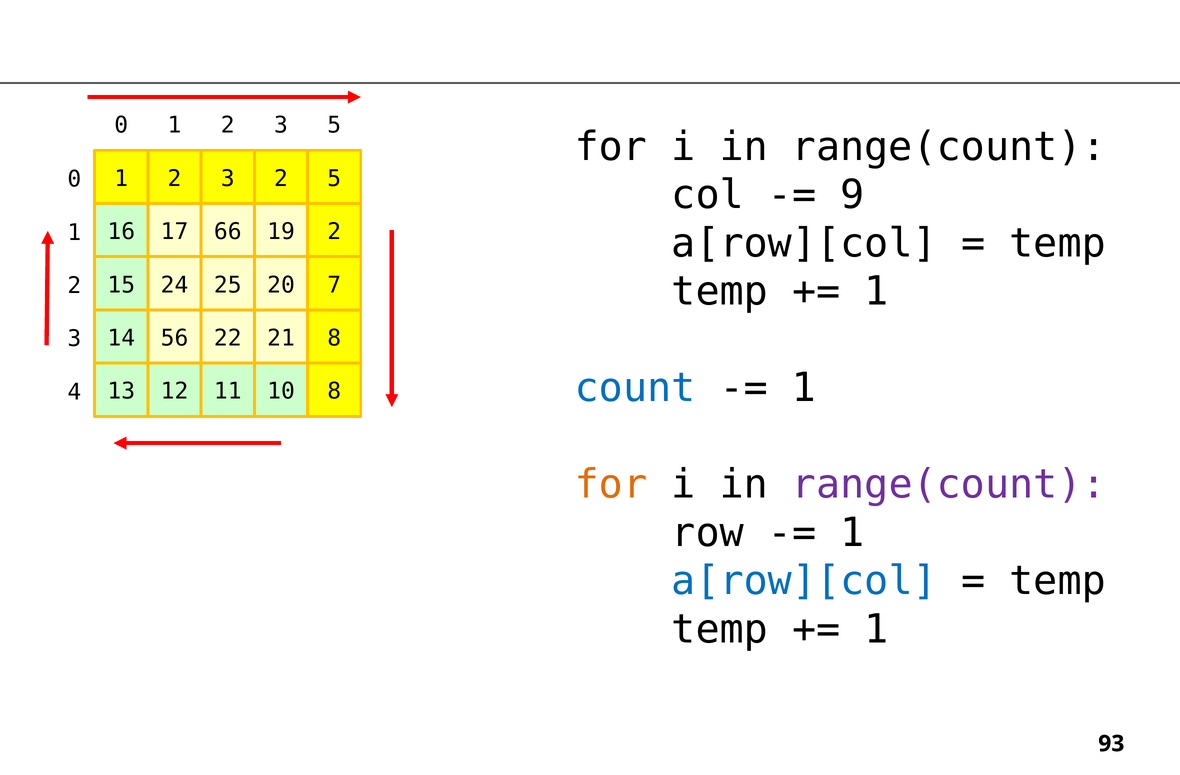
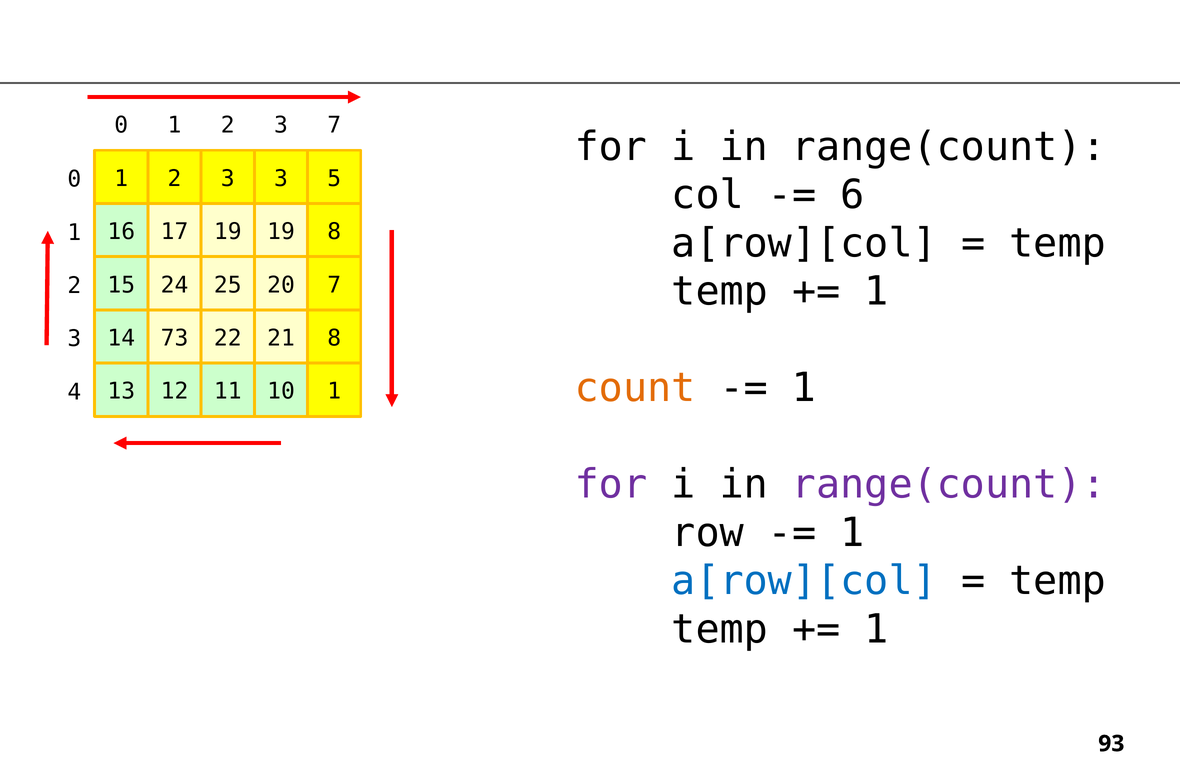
3 5: 5 -> 7
3 2: 2 -> 3
9: 9 -> 6
17 66: 66 -> 19
19 2: 2 -> 8
56: 56 -> 73
count colour: blue -> orange
10 8: 8 -> 1
for at (611, 485) colour: orange -> purple
